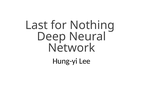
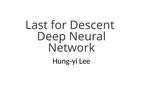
Nothing: Nothing -> Descent
